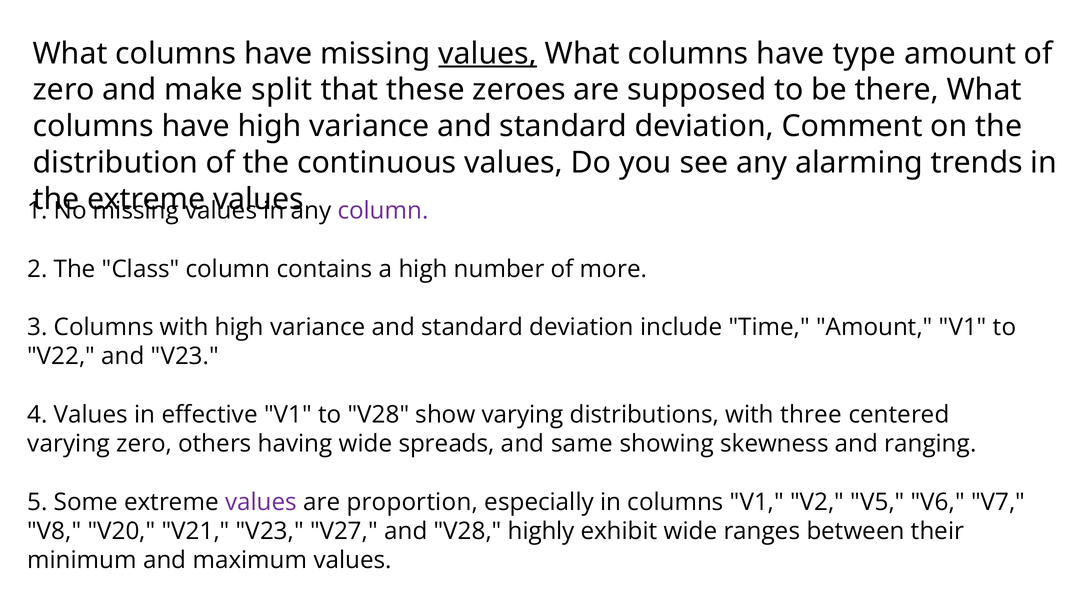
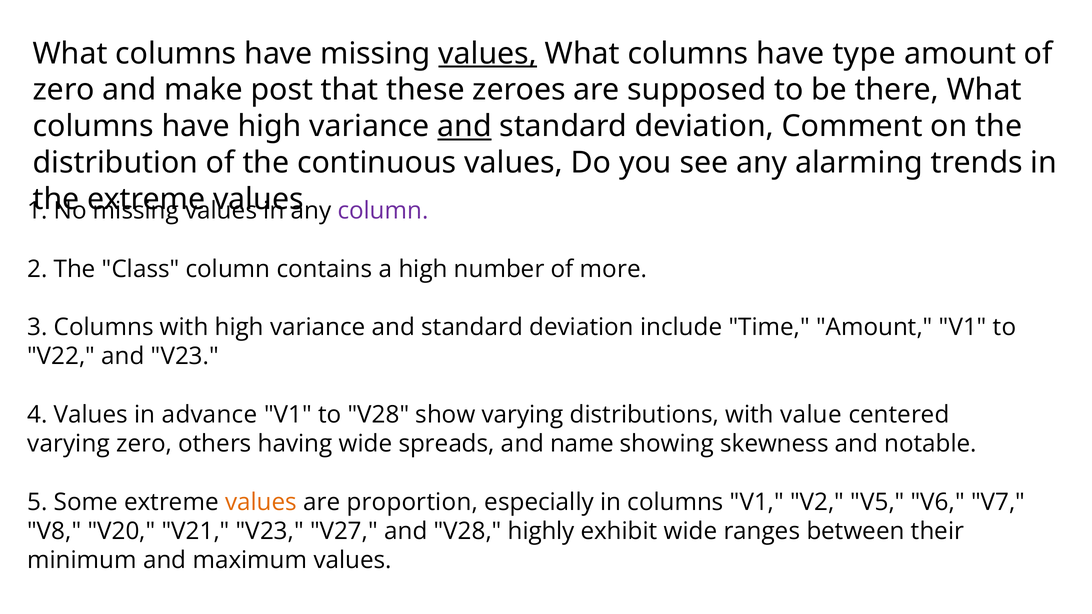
split: split -> post
and at (464, 126) underline: none -> present
effective: effective -> advance
three: three -> value
same: same -> name
ranging: ranging -> notable
values at (261, 502) colour: purple -> orange
